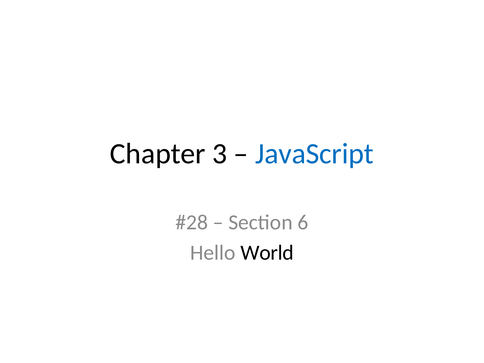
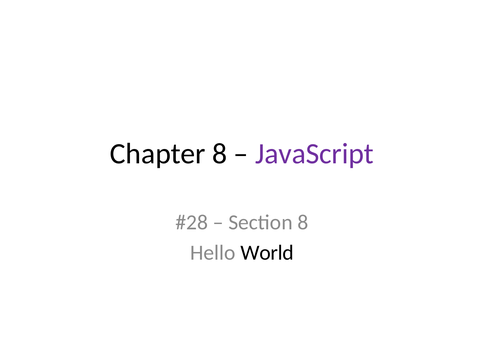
Chapter 3: 3 -> 8
JavaScript colour: blue -> purple
Section 6: 6 -> 8
